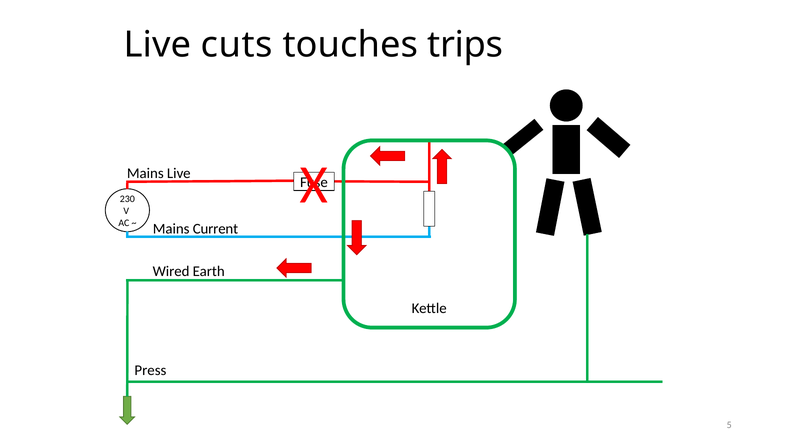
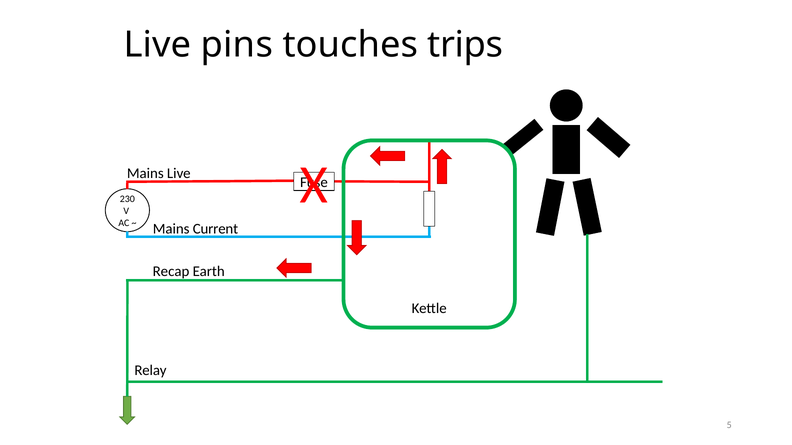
cuts: cuts -> pins
Wired: Wired -> Recap
Press: Press -> Relay
